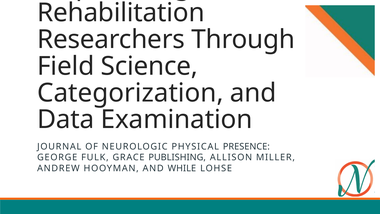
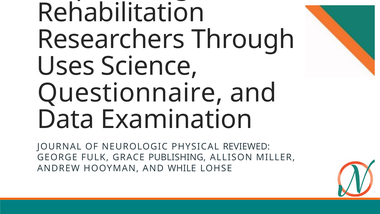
Field: Field -> Uses
Categorization: Categorization -> Questionnaire
PRESENCE: PRESENCE -> REVIEWED
